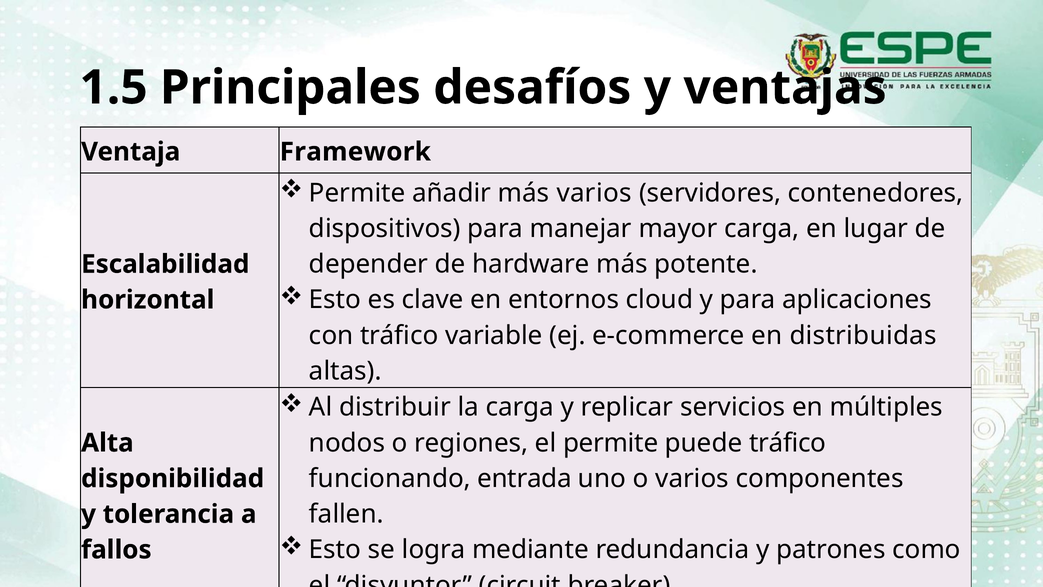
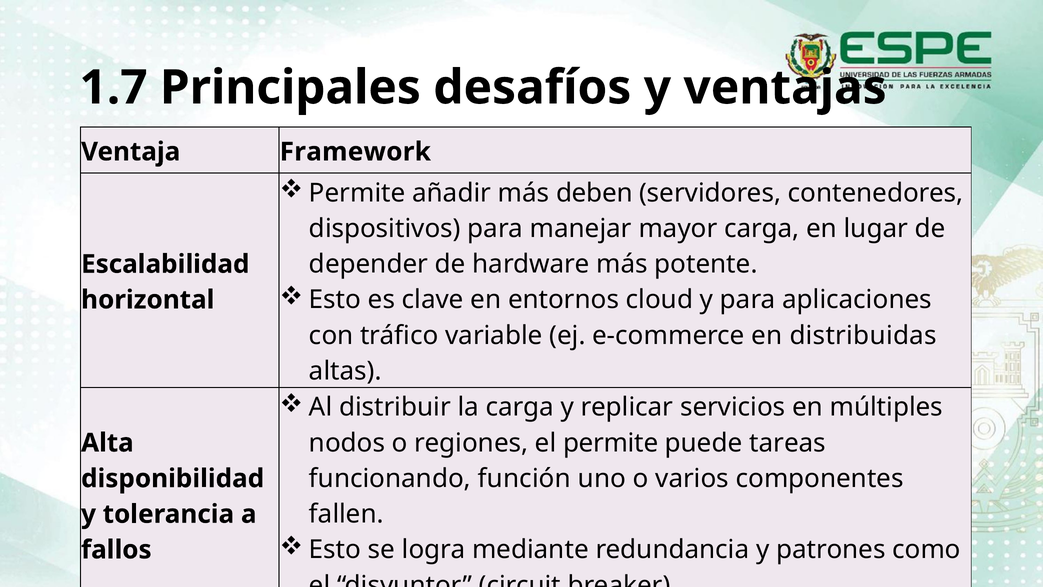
1.5: 1.5 -> 1.7
más varios: varios -> deben
puede tráfico: tráfico -> tareas
entrada: entrada -> función
